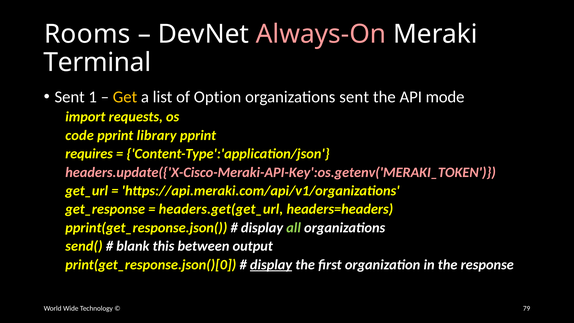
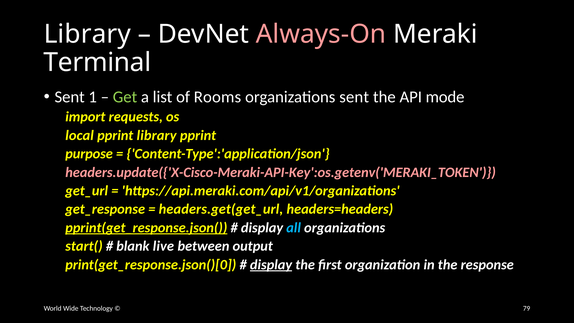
Rooms at (87, 34): Rooms -> Library
Get colour: yellow -> light green
Option: Option -> Rooms
code: code -> local
requires: requires -> purpose
pprint(get_response.json( underline: none -> present
all colour: light green -> light blue
send(: send( -> start(
this: this -> live
